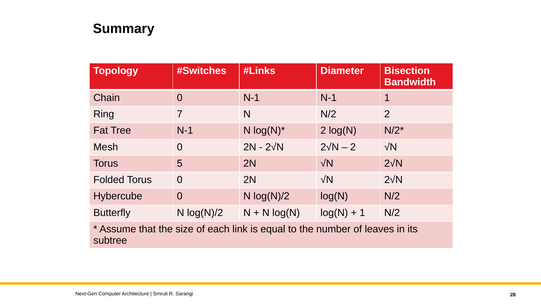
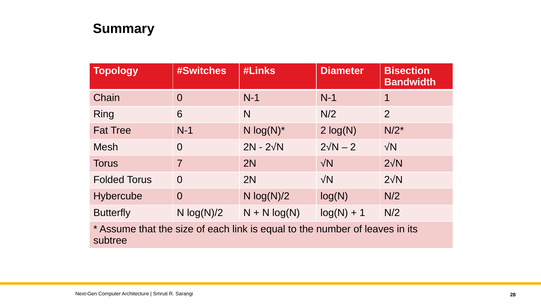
7: 7 -> 6
5: 5 -> 7
